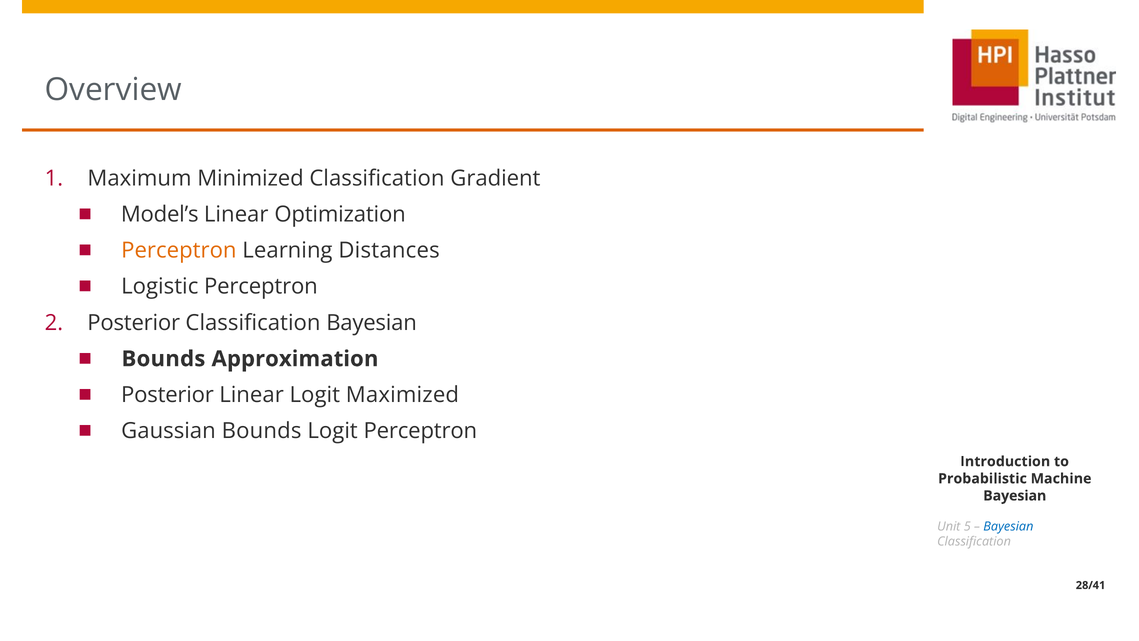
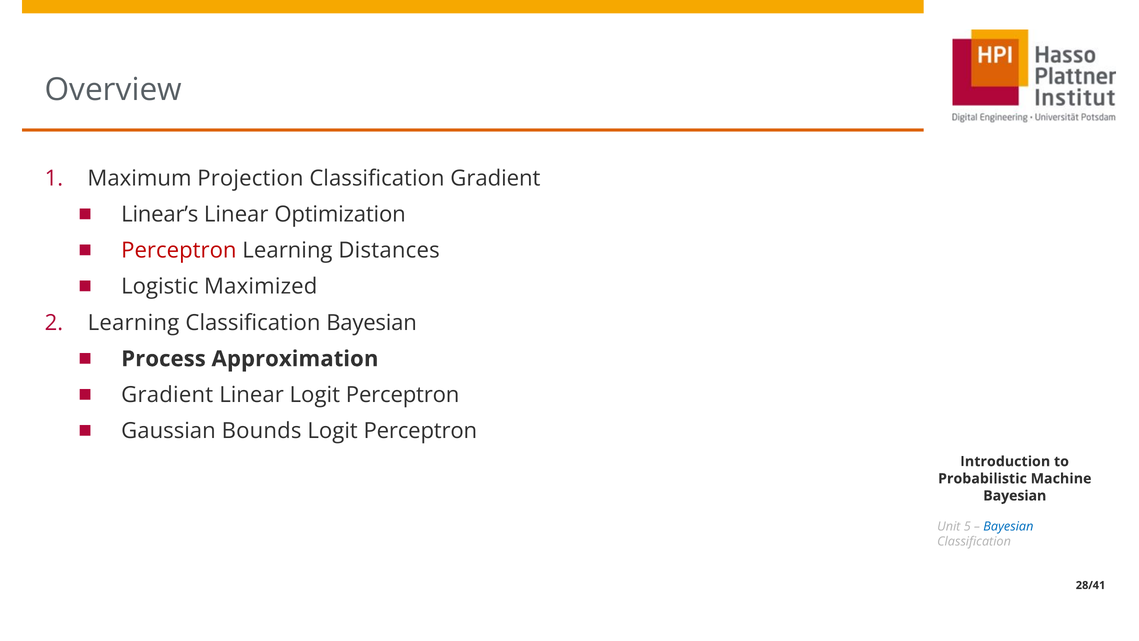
Minimized: Minimized -> Projection
Model’s: Model’s -> Linear’s
Perceptron at (179, 250) colour: orange -> red
Logistic Perceptron: Perceptron -> Maximized
Posterior at (134, 323): Posterior -> Learning
Bounds at (163, 359): Bounds -> Process
Posterior at (167, 395): Posterior -> Gradient
Linear Logit Maximized: Maximized -> Perceptron
